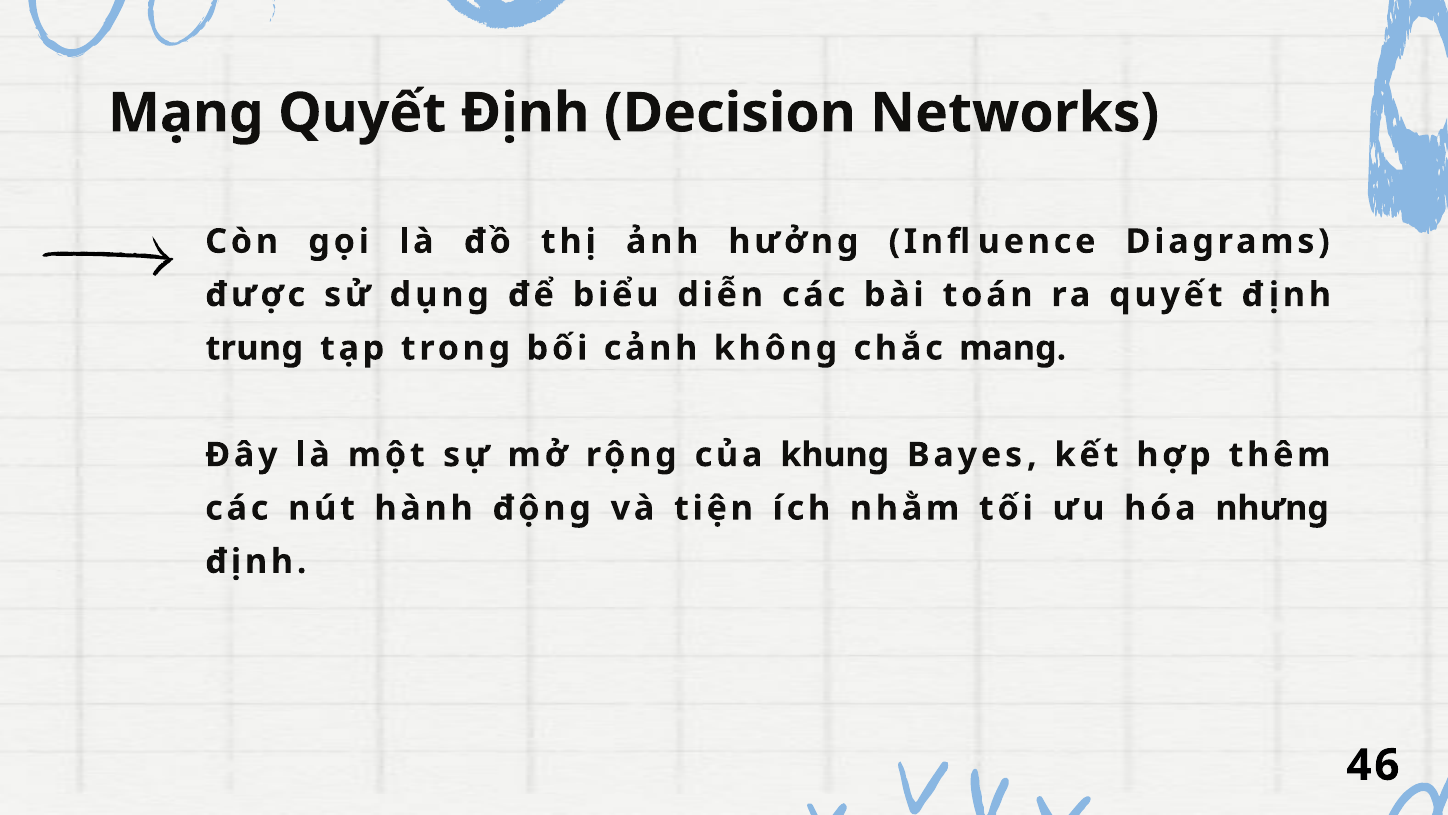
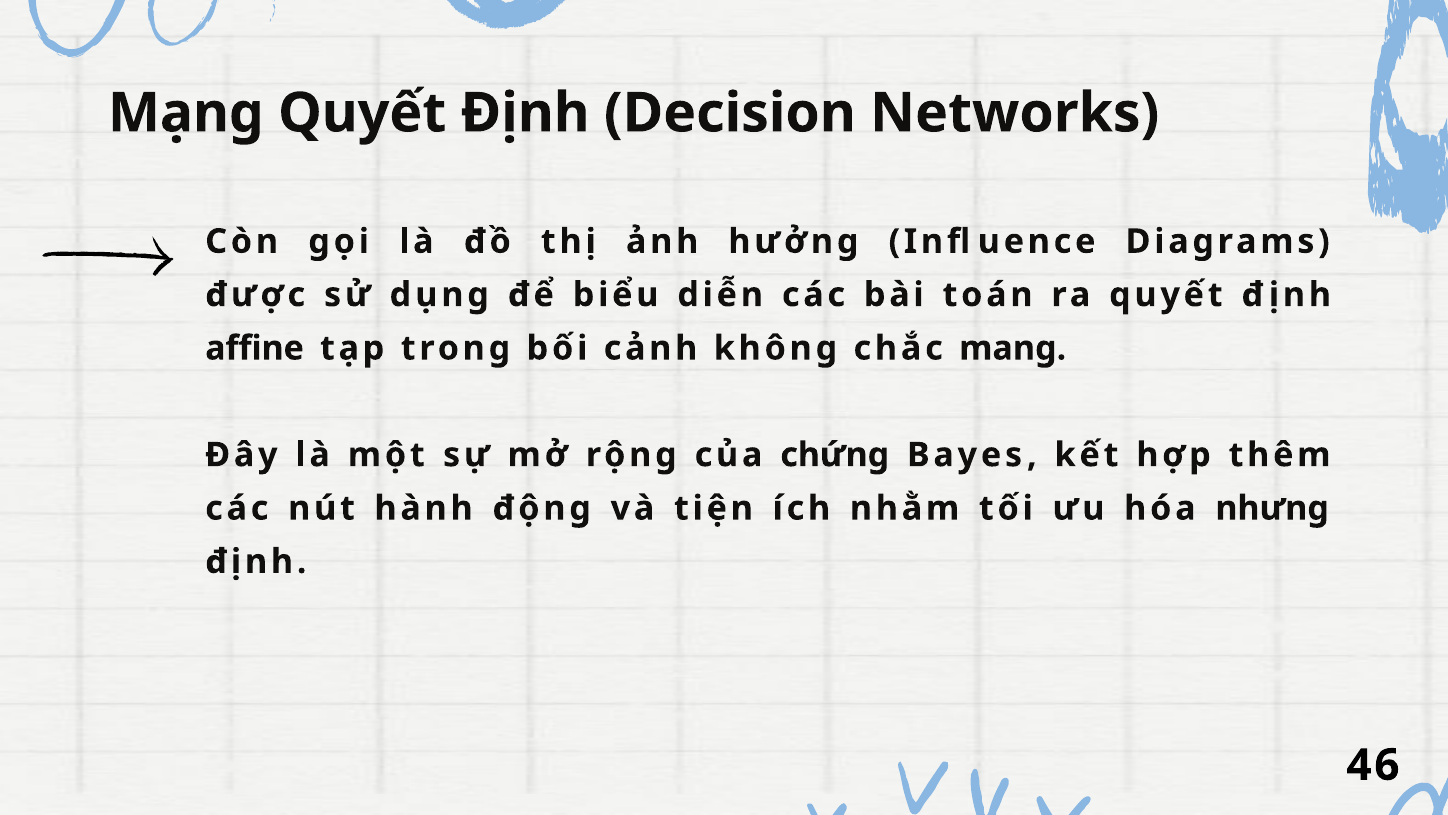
trung: trung -> affine
khung: khung -> chứng
